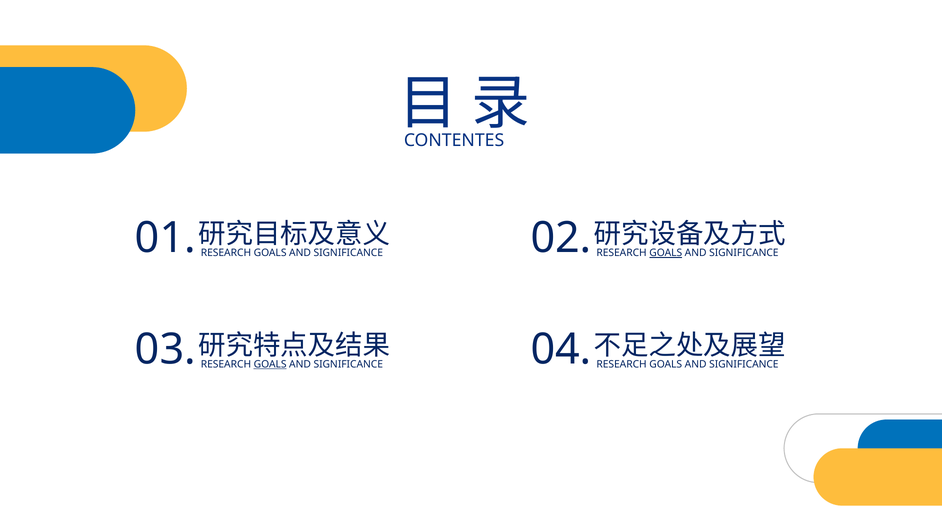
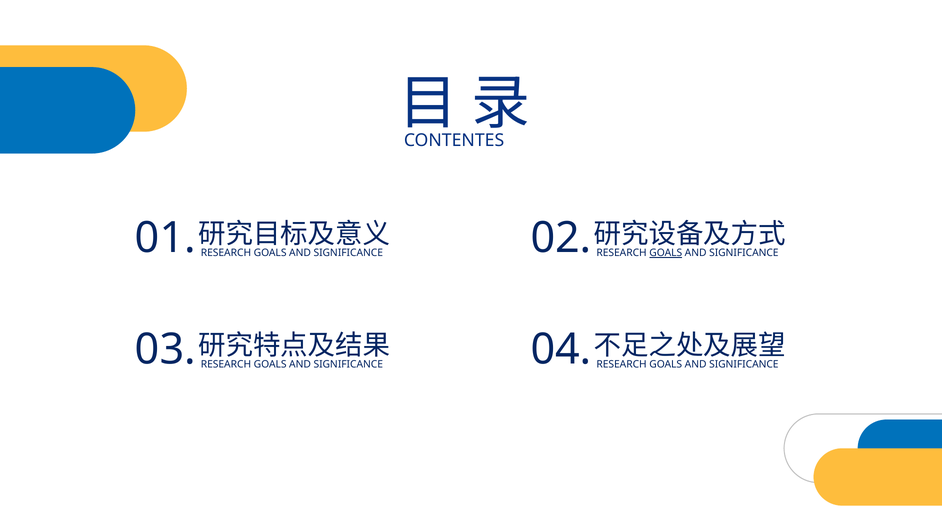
GOALS at (270, 364) underline: present -> none
